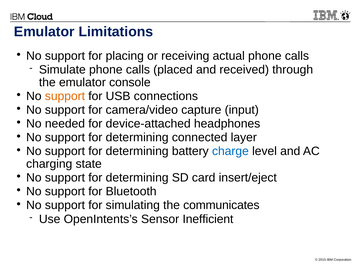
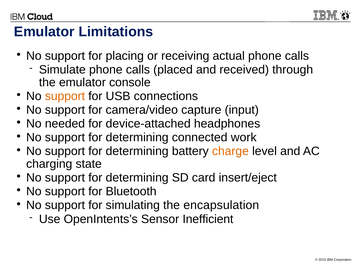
layer: layer -> work
charge colour: blue -> orange
communicates: communicates -> encapsulation
